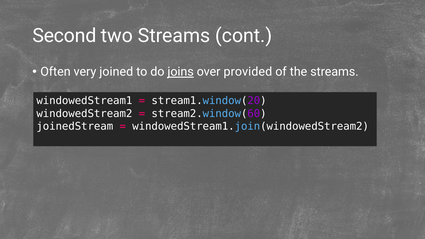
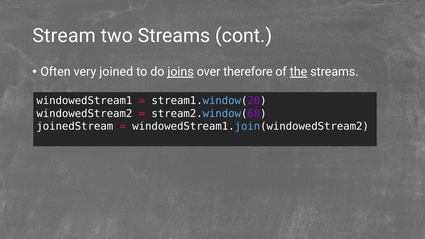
Second: Second -> Stream
provided: provided -> therefore
the underline: none -> present
